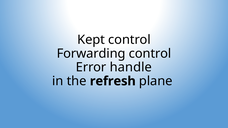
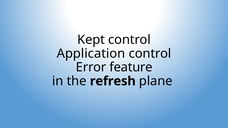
Forwarding: Forwarding -> Application
handle: handle -> feature
